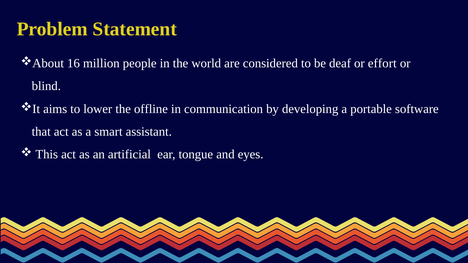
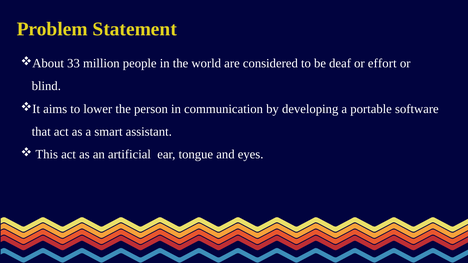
16: 16 -> 33
offline: offline -> person
